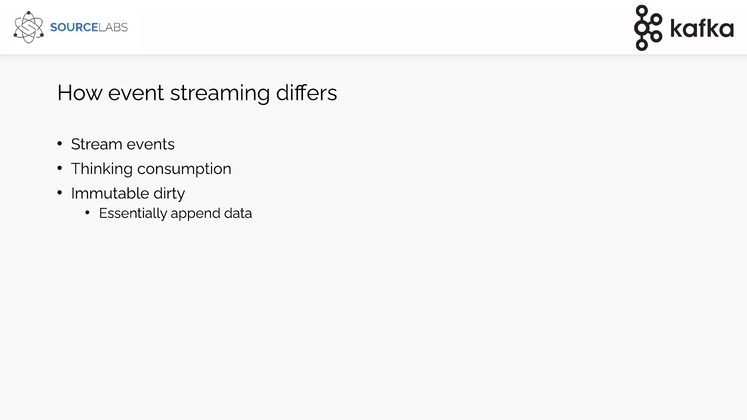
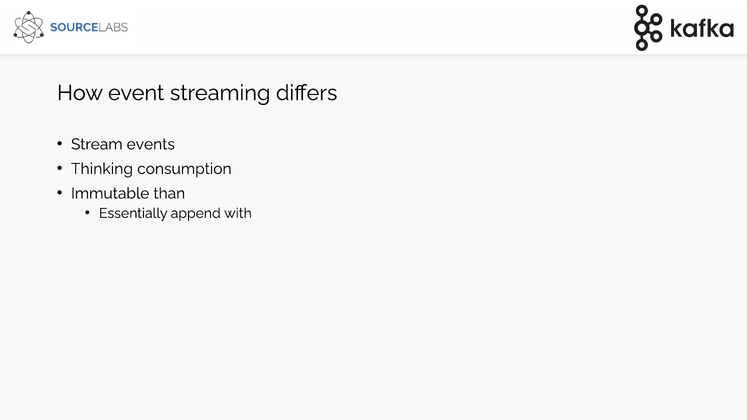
dirty: dirty -> than
data: data -> with
